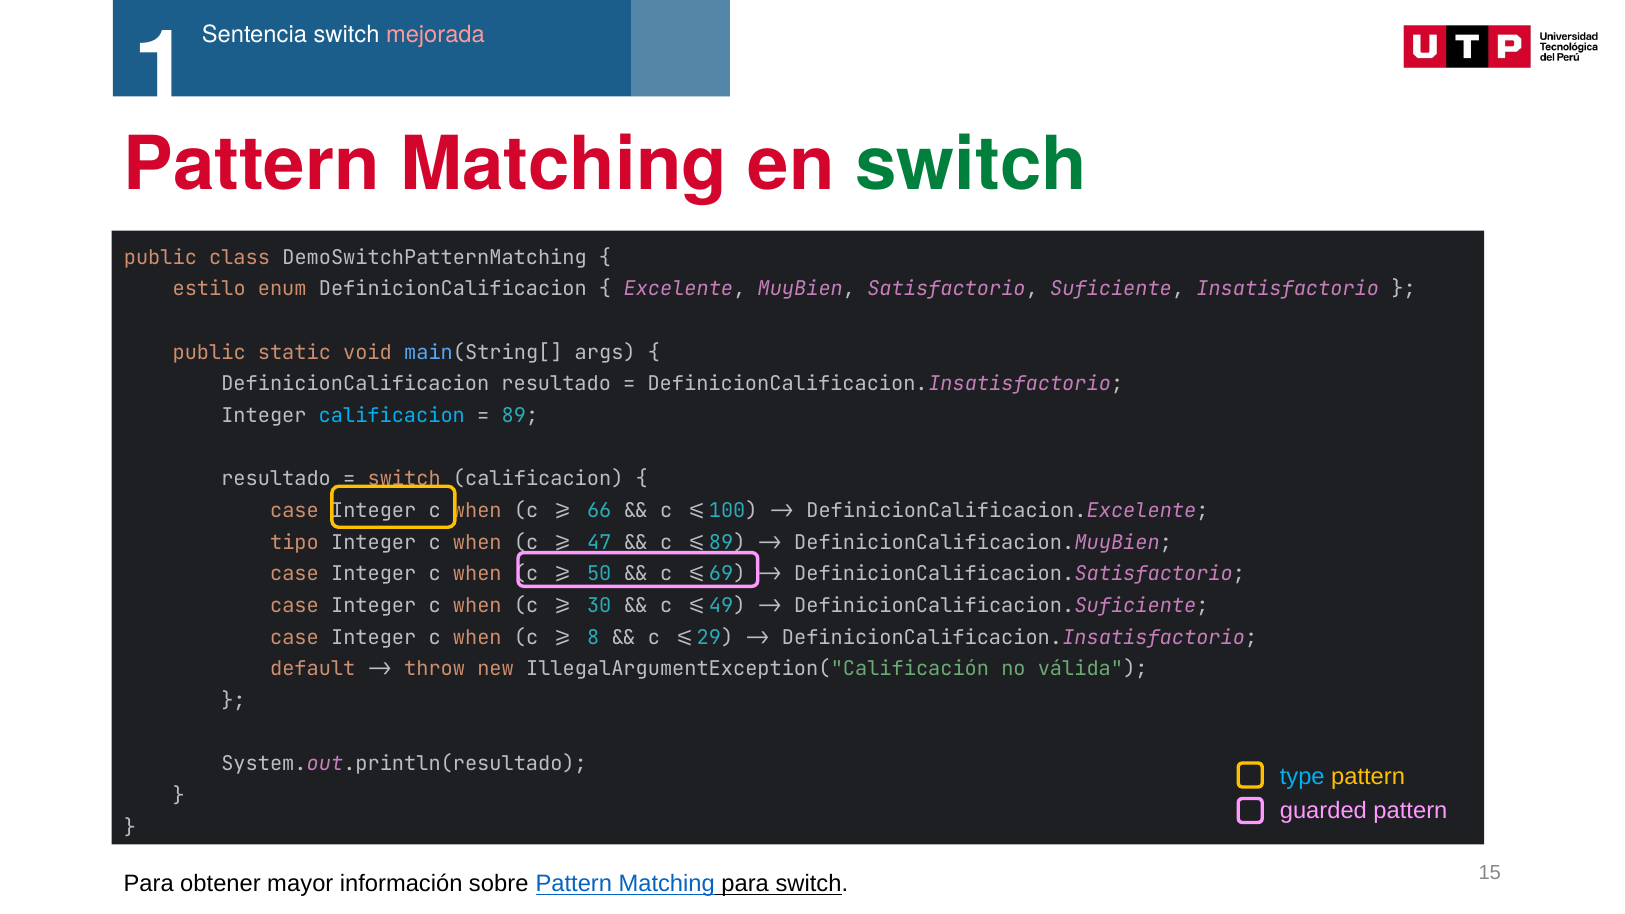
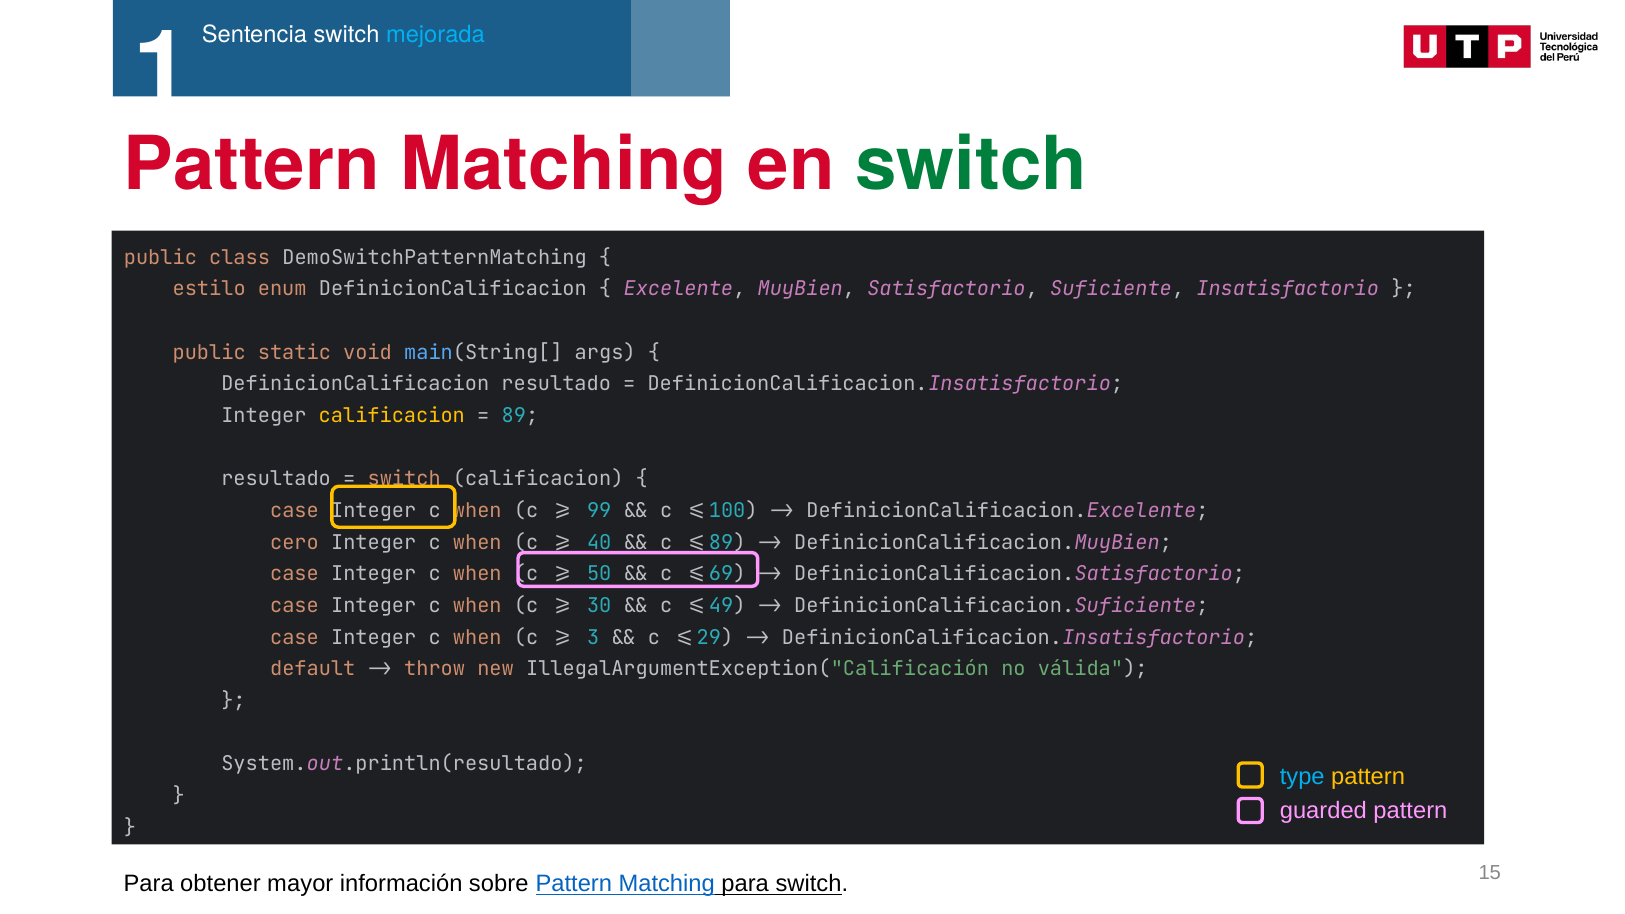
mejorada colour: pink -> light blue
calificacion at (392, 416) colour: light blue -> yellow
66: 66 -> 99
tipo: tipo -> cero
47: 47 -> 40
8: 8 -> 3
